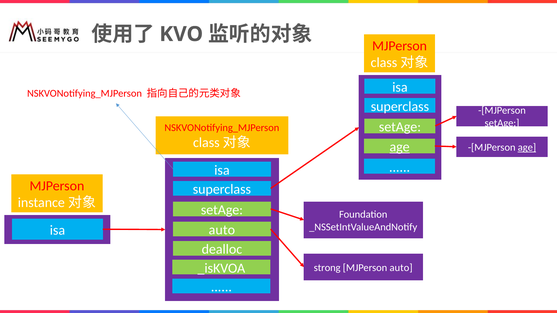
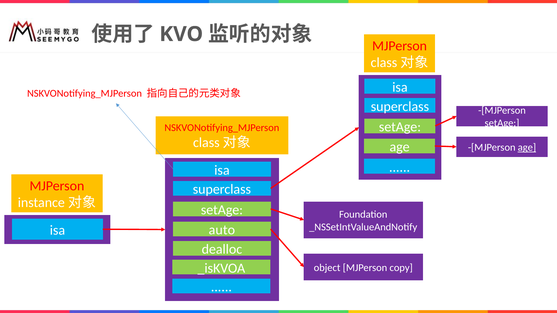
age at (400, 147) underline: present -> none
strong: strong -> object
MJPerson auto: auto -> copy
